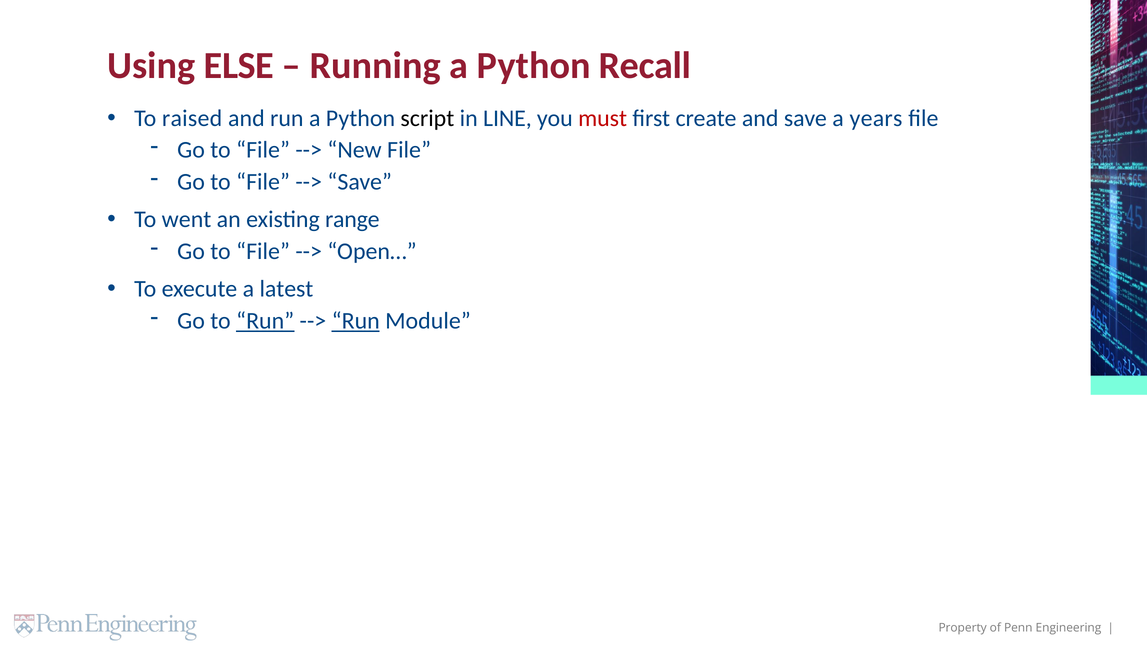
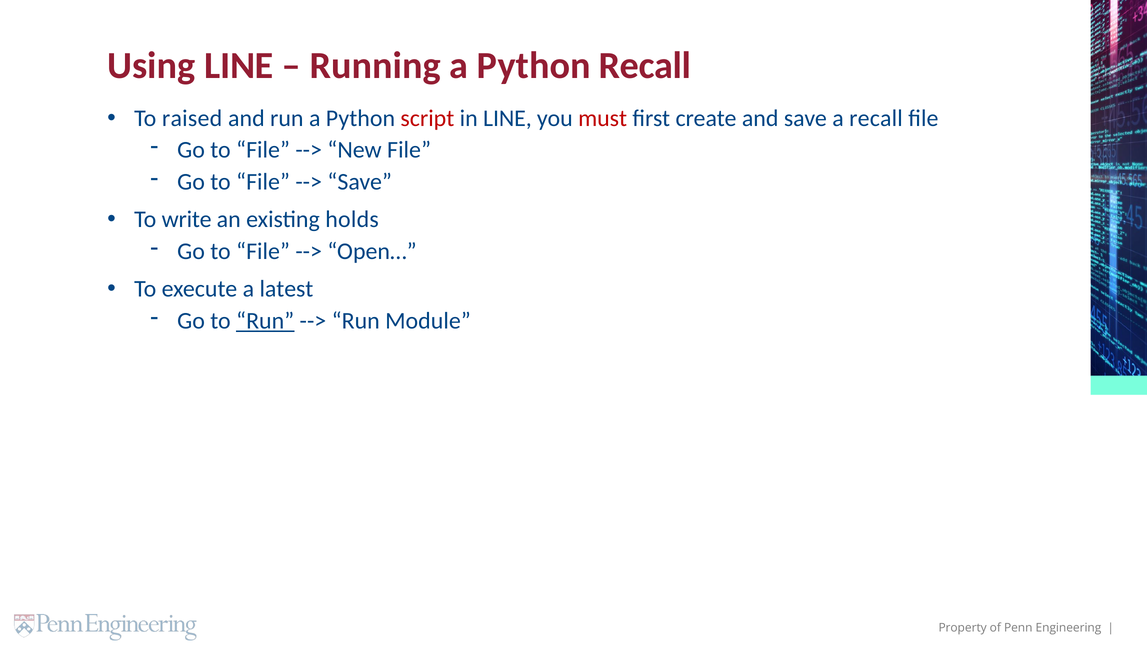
Using ELSE: ELSE -> LINE
script colour: black -> red
a years: years -> recall
went: went -> write
range: range -> holds
Run at (356, 321) underline: present -> none
